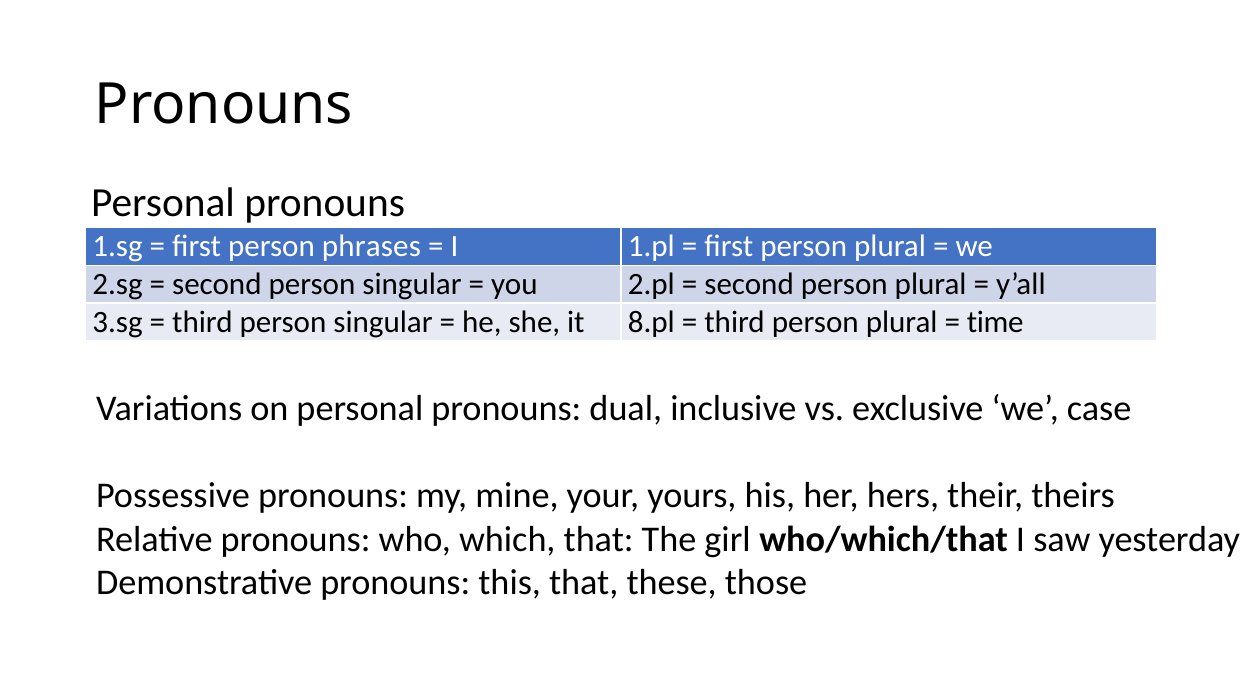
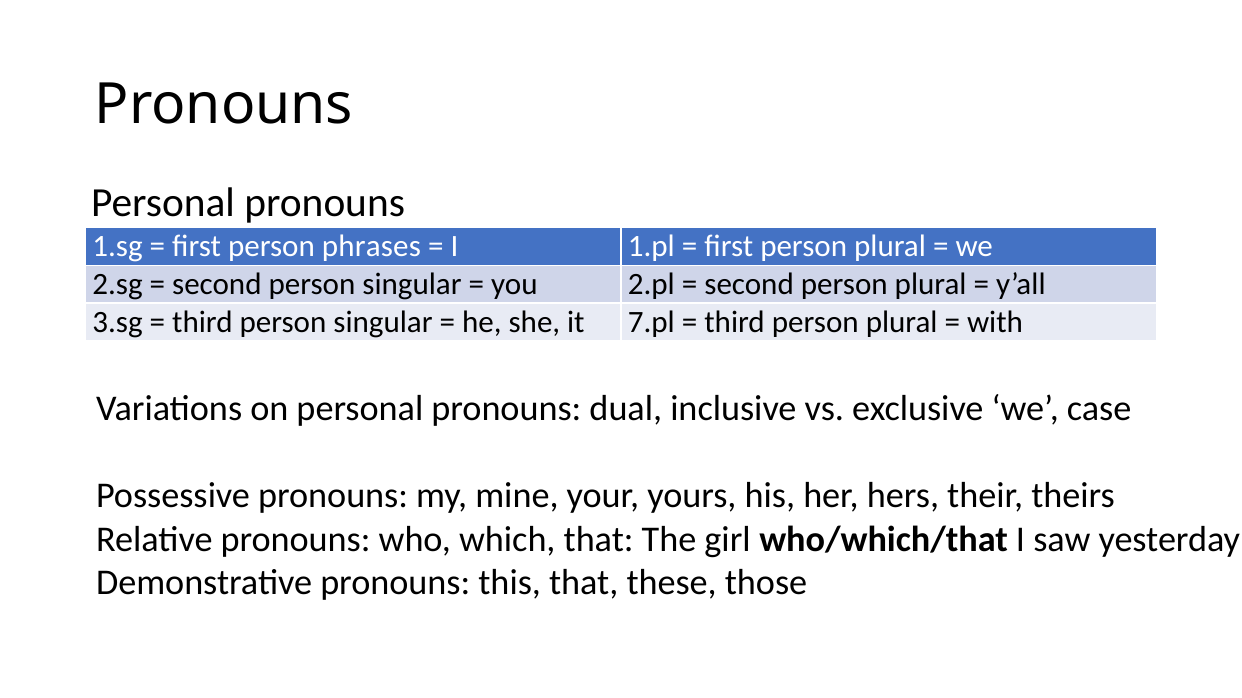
8.pl: 8.pl -> 7.pl
time: time -> with
